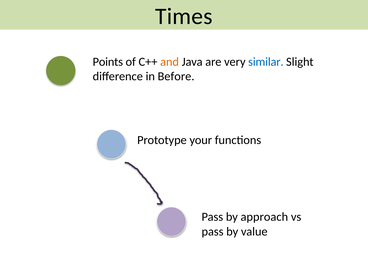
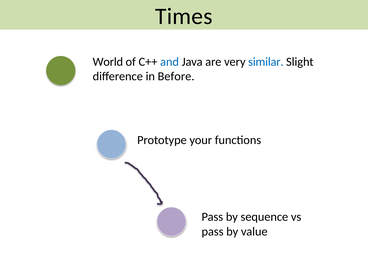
Points: Points -> World
and colour: orange -> blue
approach: approach -> sequence
